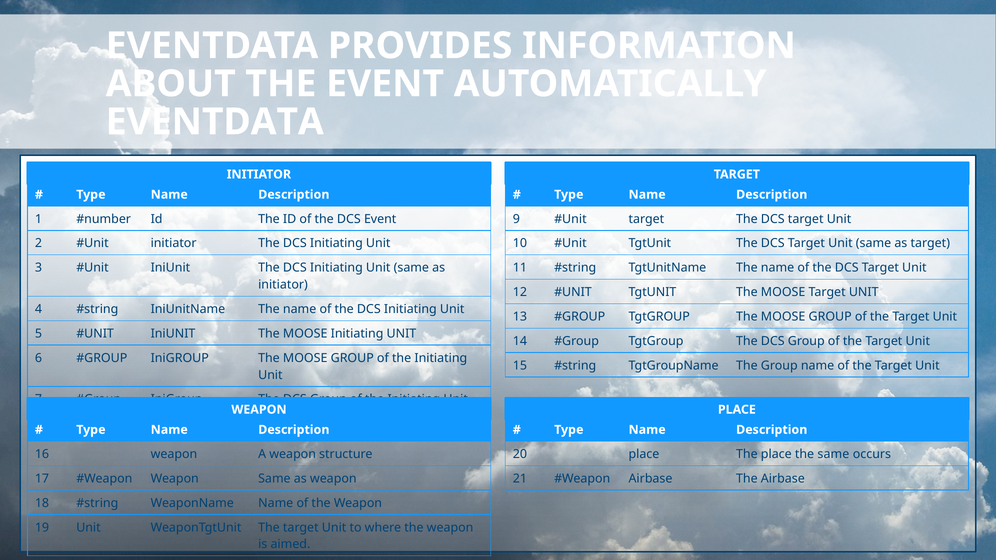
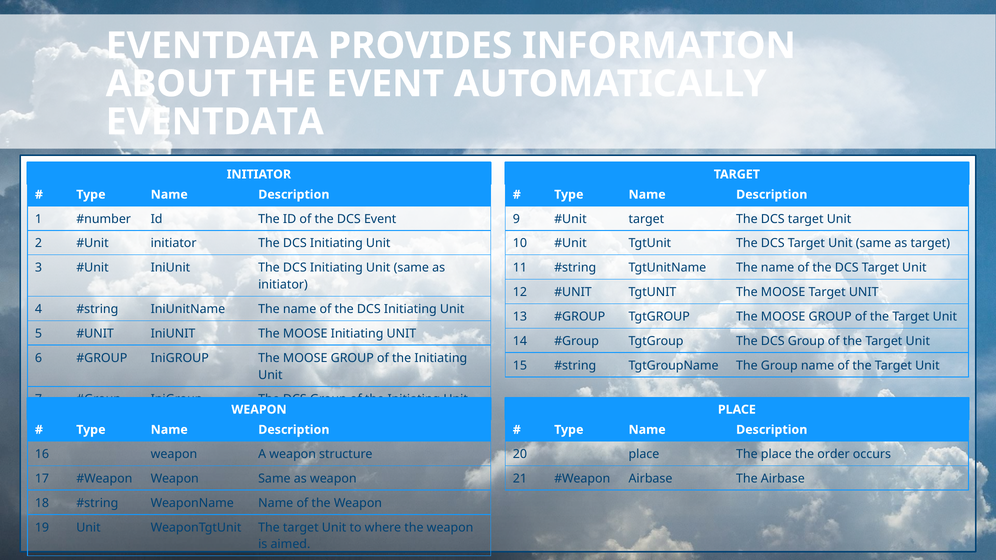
the same: same -> order
